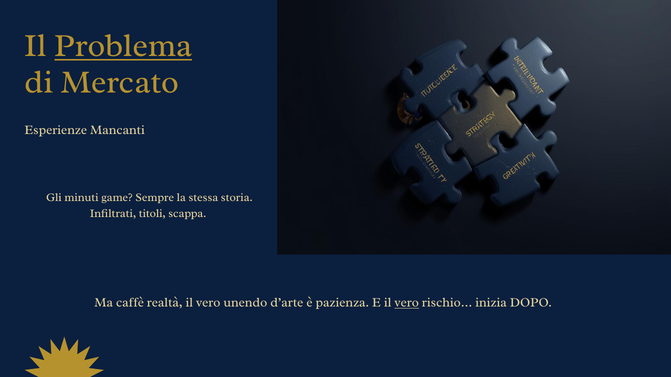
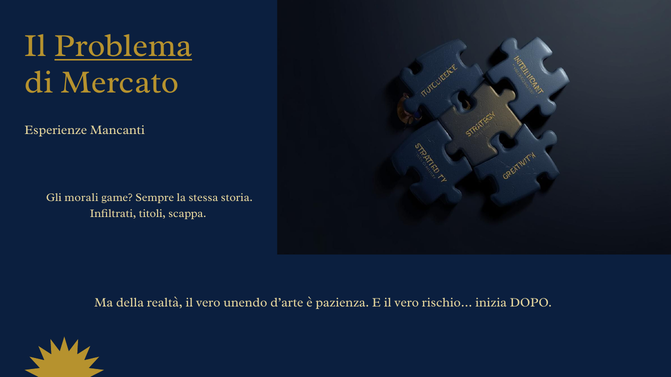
minuti: minuti -> morali
caffè: caffè -> della
vero at (407, 303) underline: present -> none
